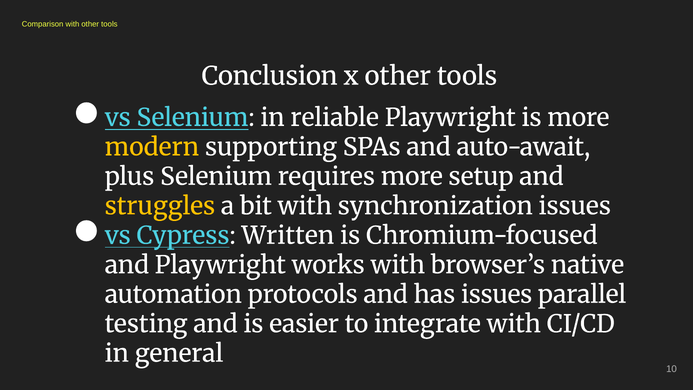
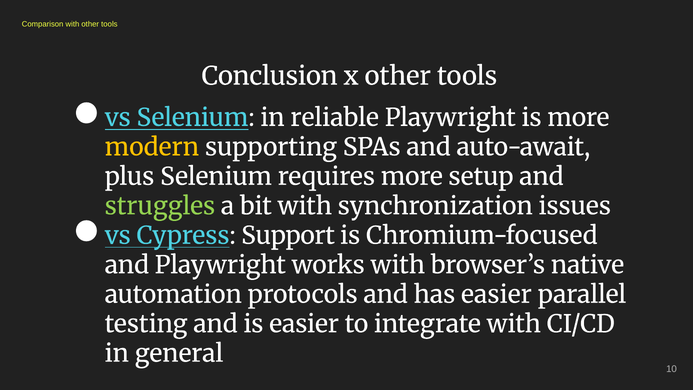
struggles colour: yellow -> light green
Written: Written -> Support
has issues: issues -> easier
